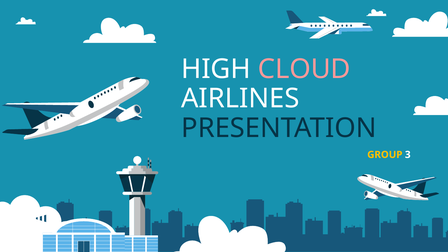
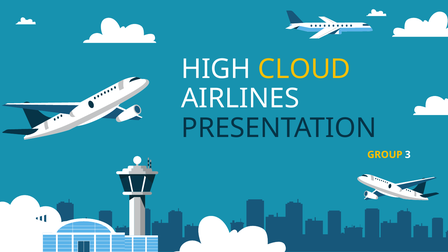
CLOUD colour: pink -> yellow
